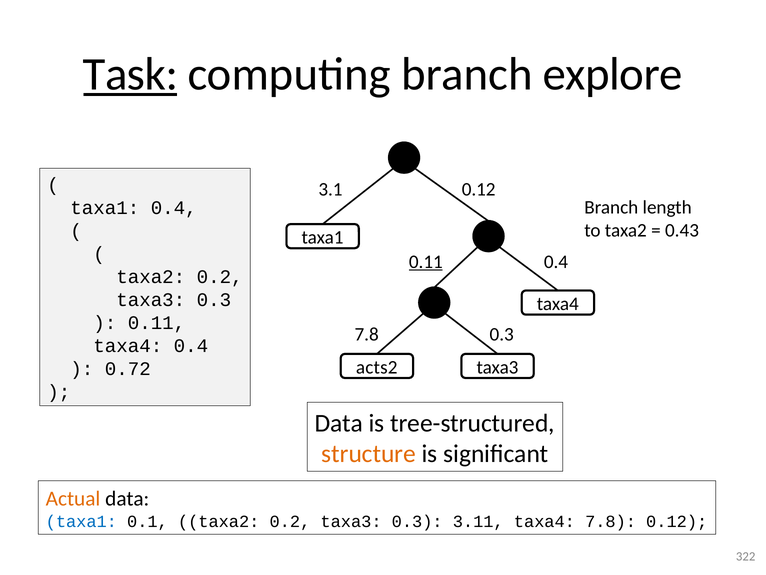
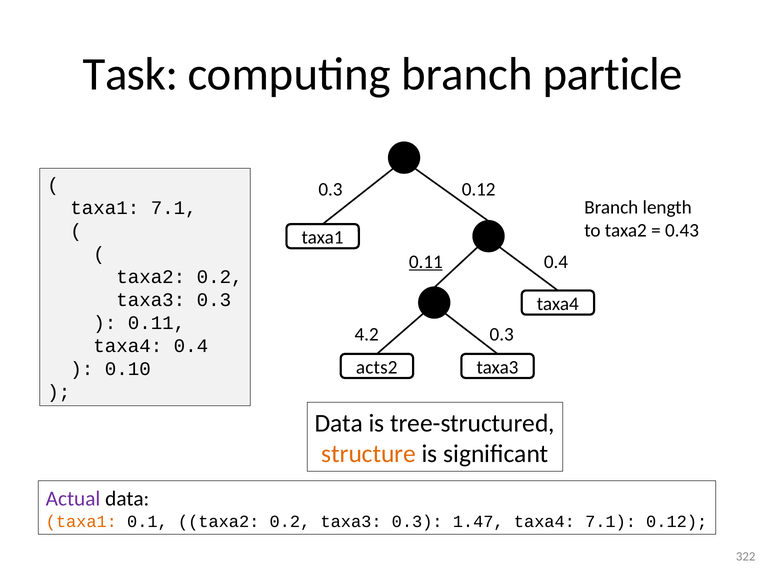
Task underline: present -> none
explore: explore -> particle
3.1 at (330, 189): 3.1 -> 0.3
taxa1 0.4: 0.4 -> 7.1
7.8 at (367, 334): 7.8 -> 4.2
0.72: 0.72 -> 0.10
Actual colour: orange -> purple
taxa1 at (81, 521) colour: blue -> orange
3.11: 3.11 -> 1.47
taxa4 7.8: 7.8 -> 7.1
